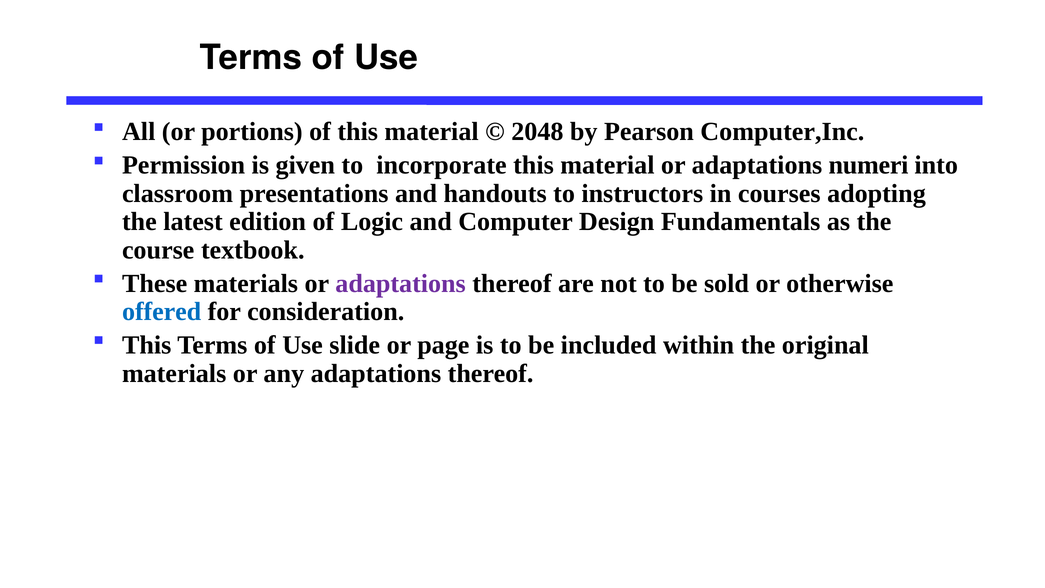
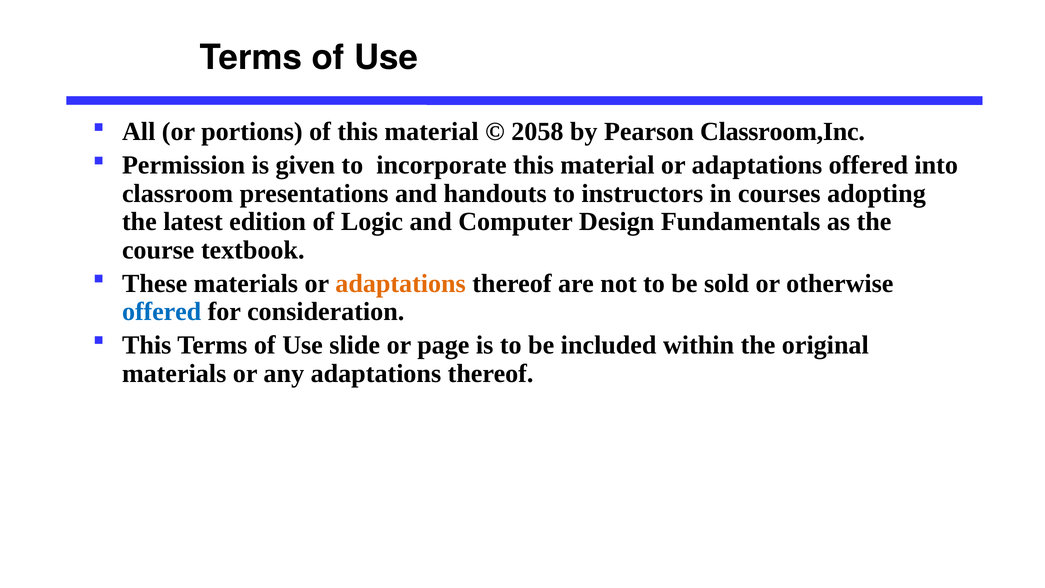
2048: 2048 -> 2058
Computer,Inc: Computer,Inc -> Classroom,Inc
adaptations numeri: numeri -> offered
adaptations at (401, 283) colour: purple -> orange
